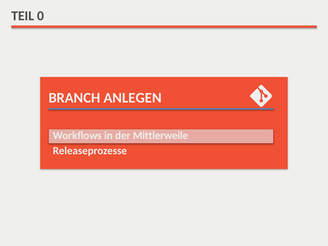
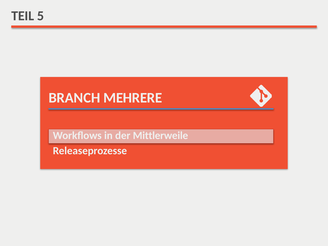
0: 0 -> 5
ANLEGEN: ANLEGEN -> MEHRERE
